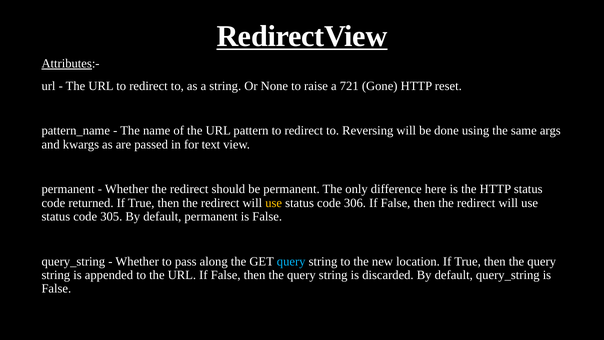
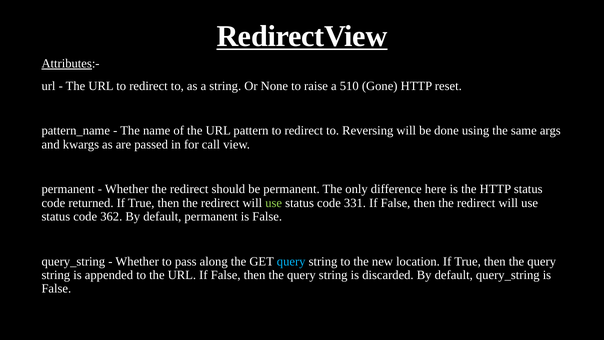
721: 721 -> 510
text: text -> call
use at (274, 203) colour: yellow -> light green
306: 306 -> 331
305: 305 -> 362
